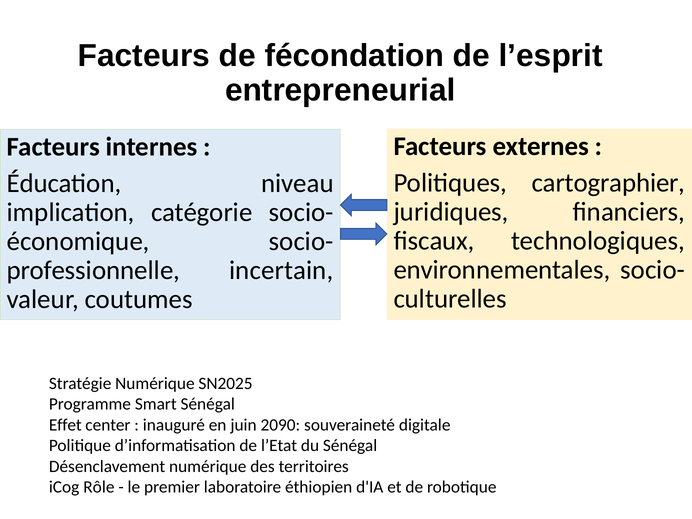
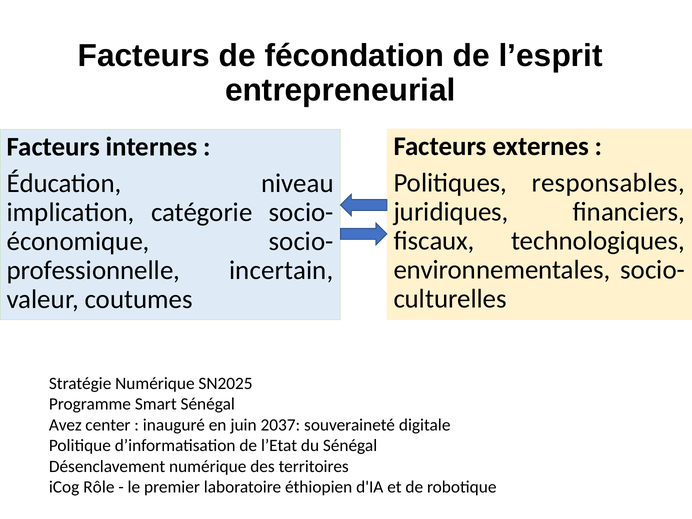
cartographier: cartographier -> responsables
Effet: Effet -> Avez
2090: 2090 -> 2037
